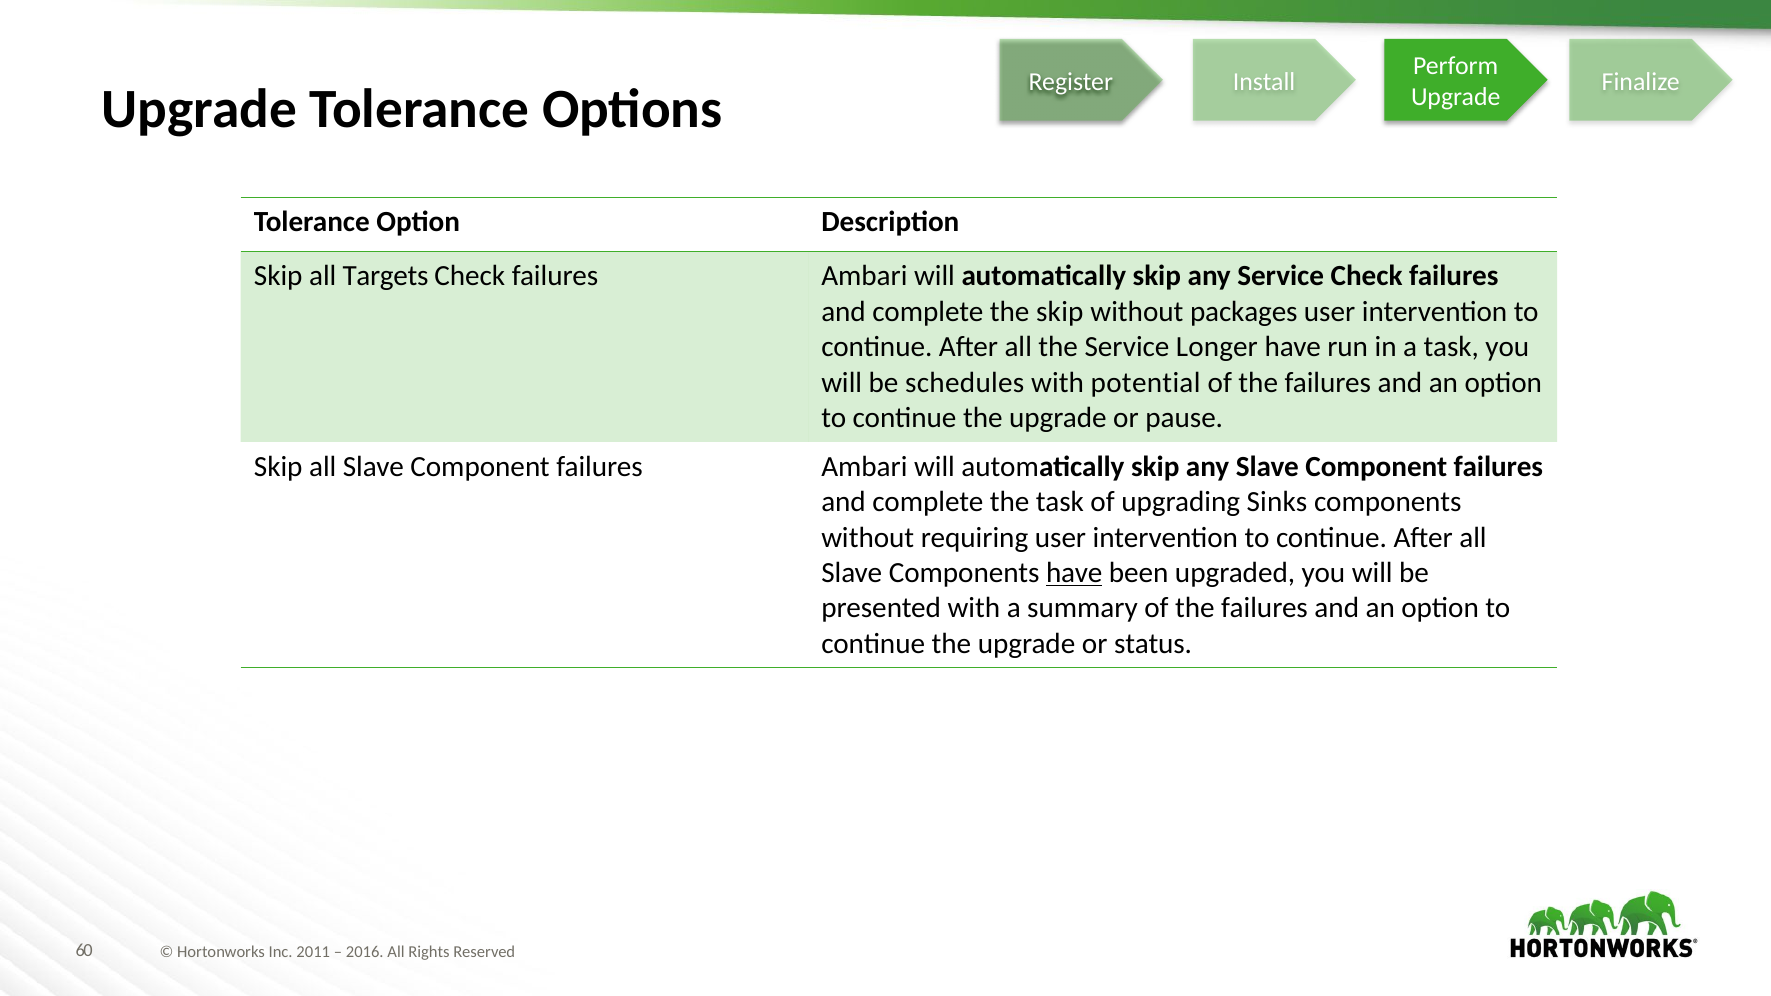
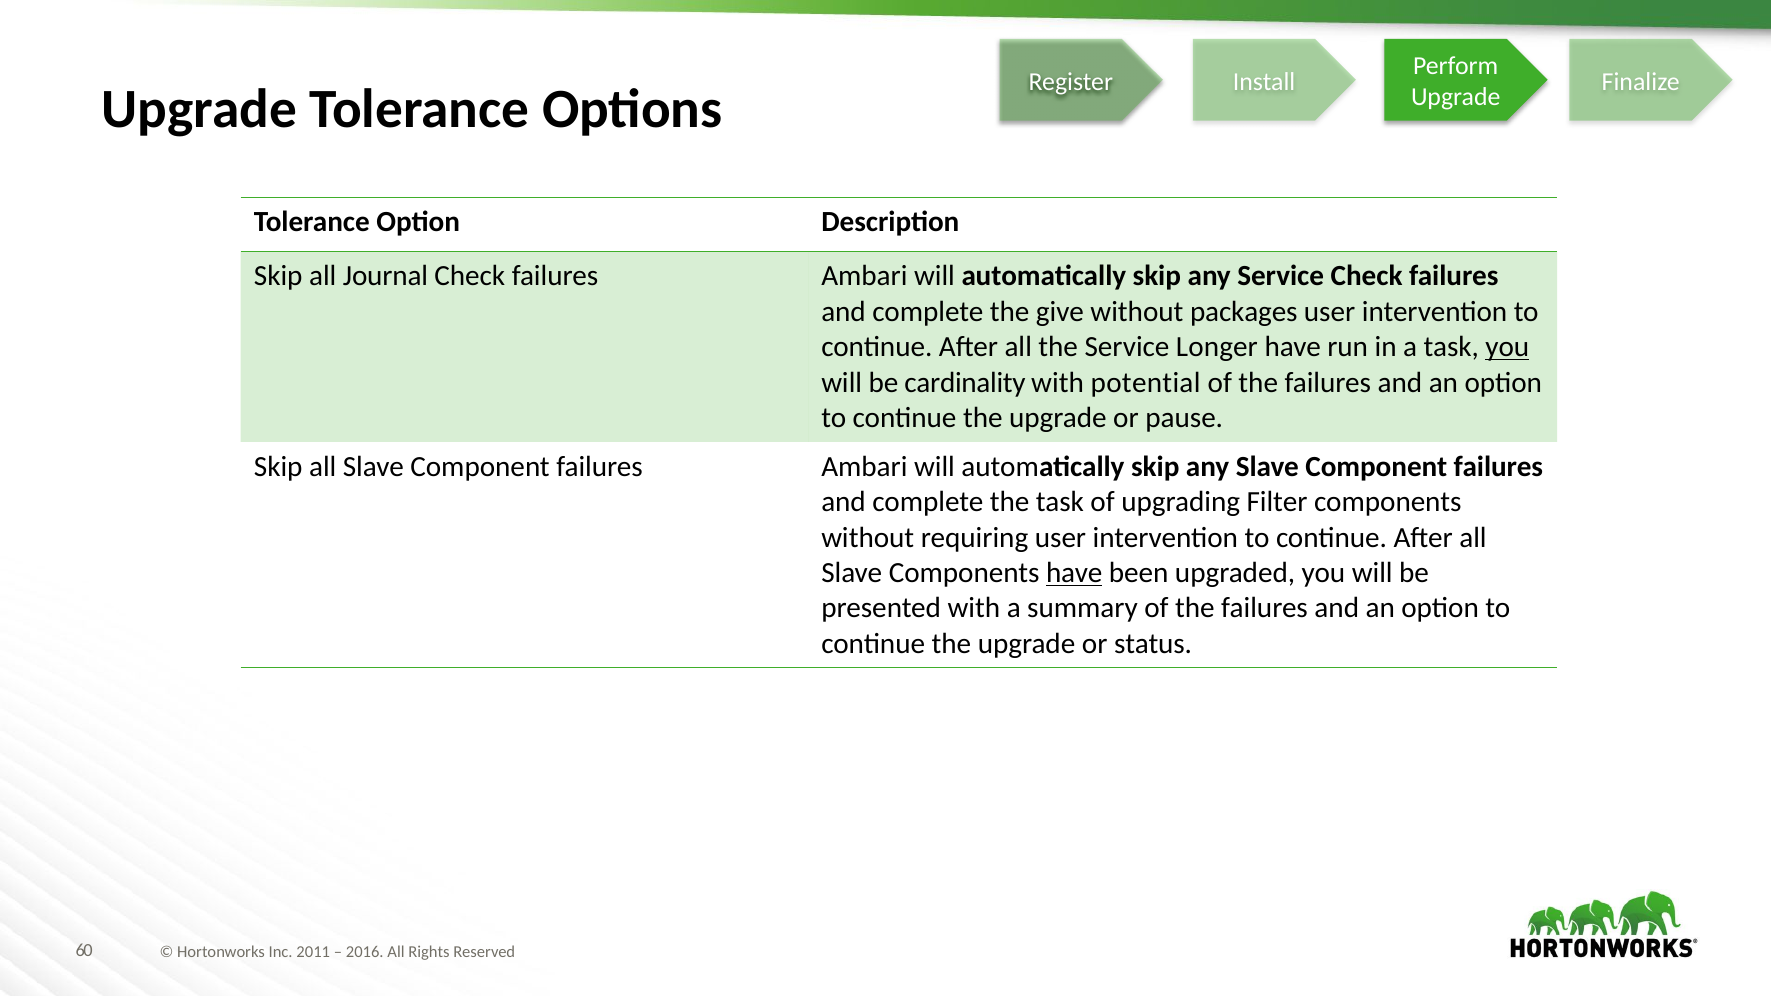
Targets: Targets -> Journal
the skip: skip -> give
you at (1507, 347) underline: none -> present
schedules: schedules -> cardinality
Sinks: Sinks -> Filter
